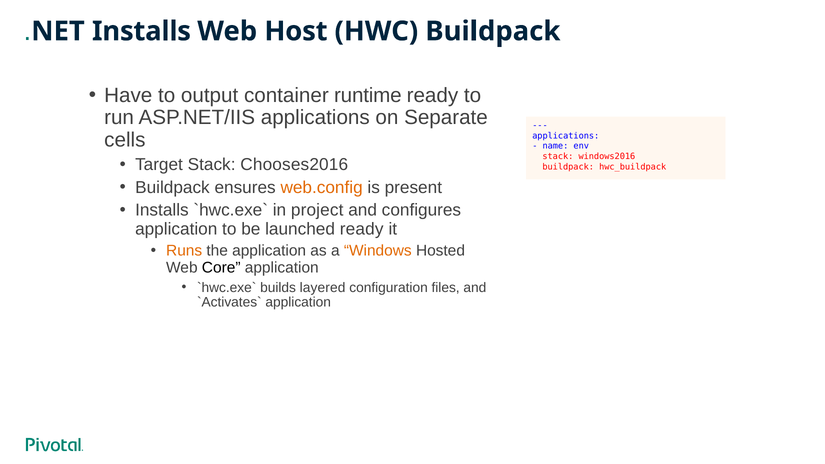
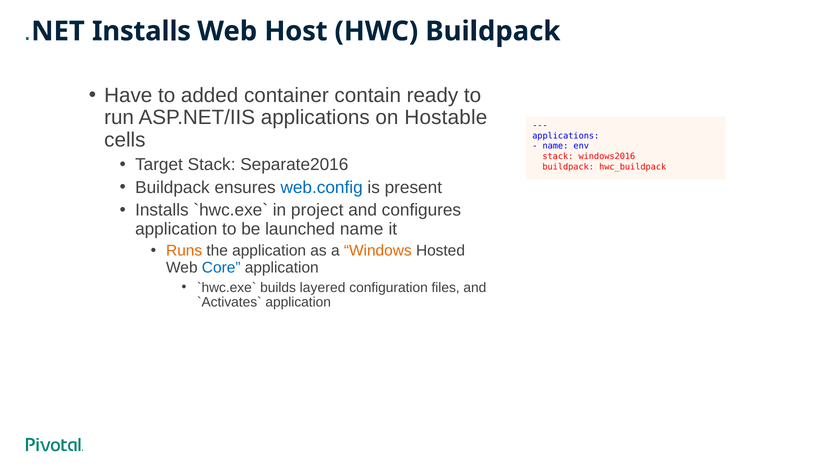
output: output -> added
runtime: runtime -> contain
Separate: Separate -> Hostable
Chooses2016: Chooses2016 -> Separate2016
web.config colour: orange -> blue
launched ready: ready -> name
Core colour: black -> blue
